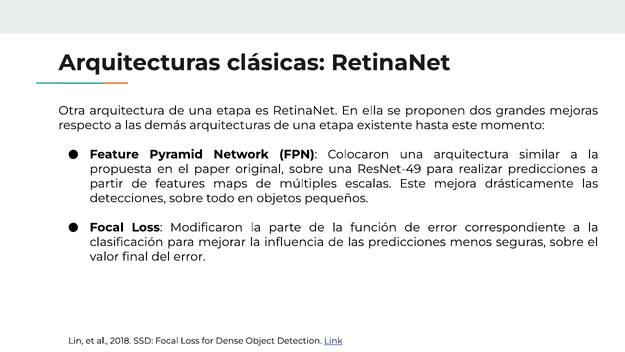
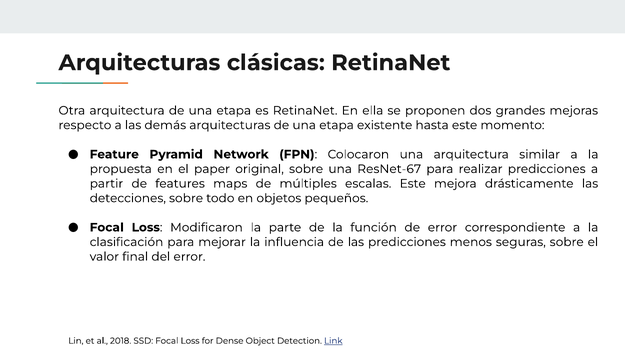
ResNet-49: ResNet-49 -> ResNet-67
